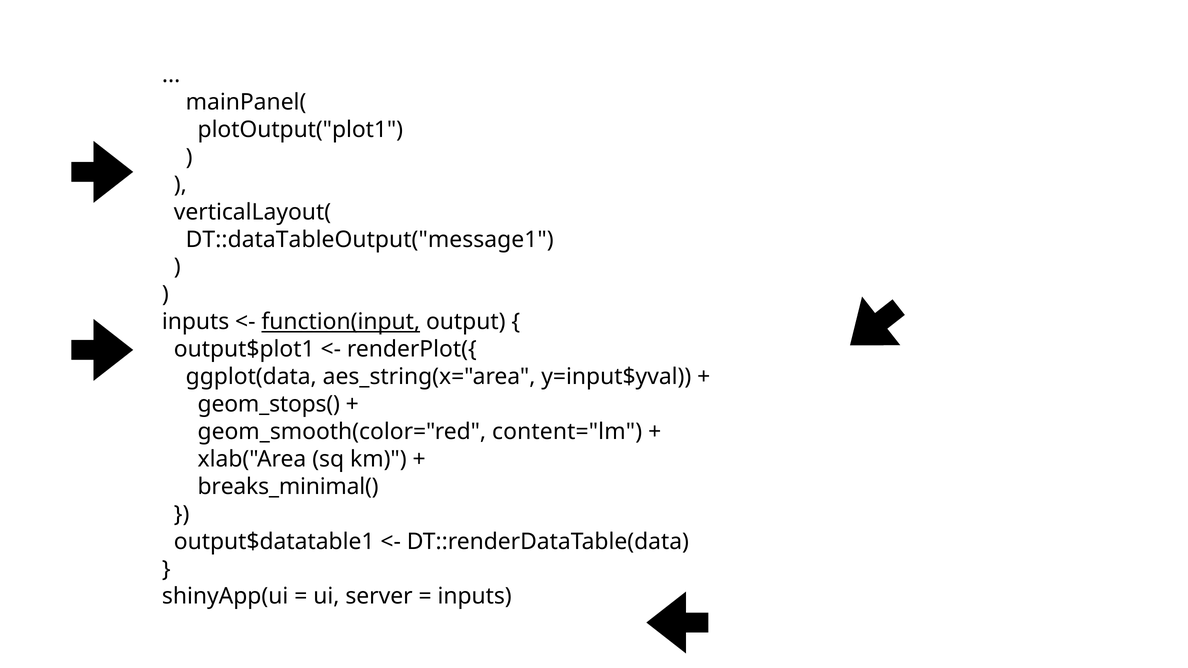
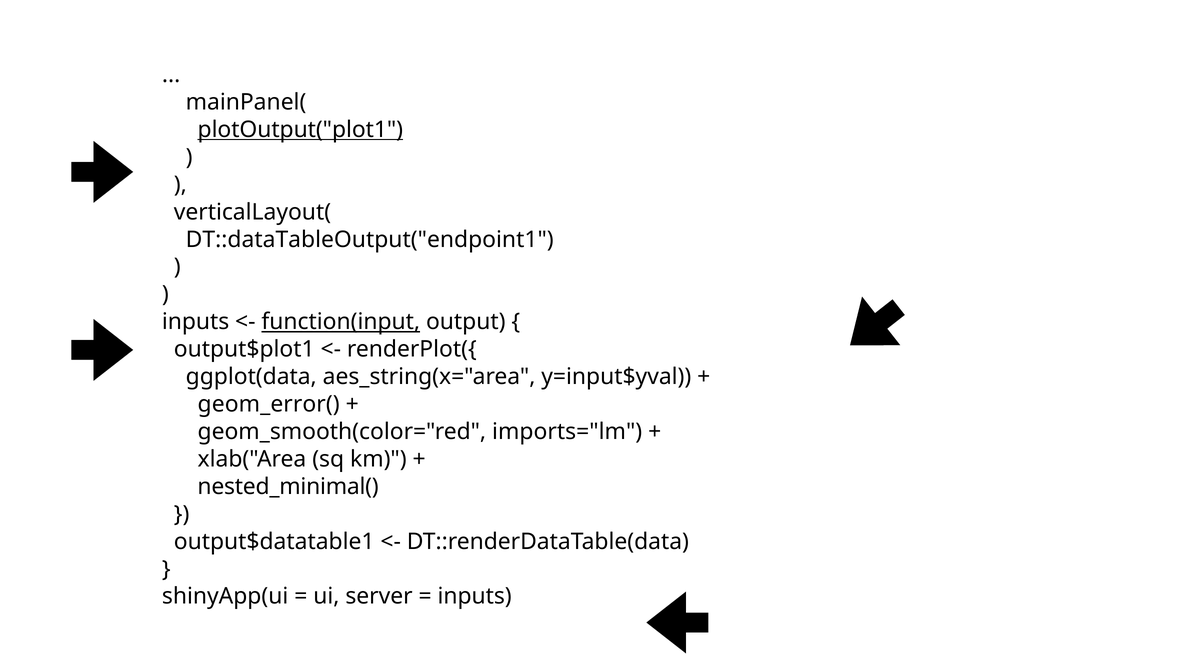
plotOutput("plot1 underline: none -> present
DT::dataTableOutput("message1: DT::dataTableOutput("message1 -> DT::dataTableOutput("endpoint1
geom_stops(: geom_stops( -> geom_error(
content="lm: content="lm -> imports="lm
breaks_minimal(: breaks_minimal( -> nested_minimal(
